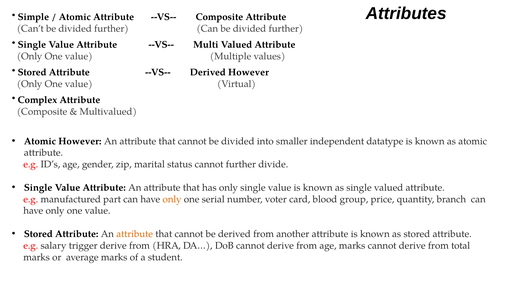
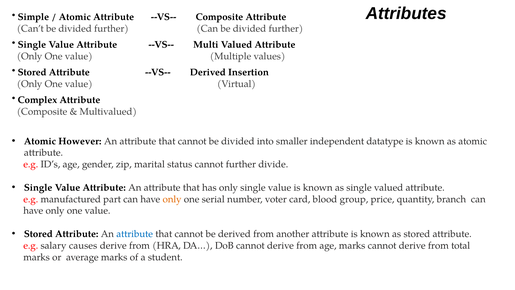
Derived However: However -> Insertion
attribute at (135, 234) colour: orange -> blue
trigger: trigger -> causes
